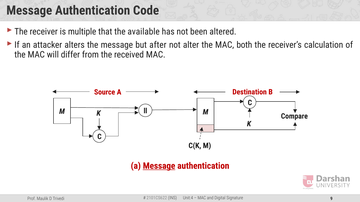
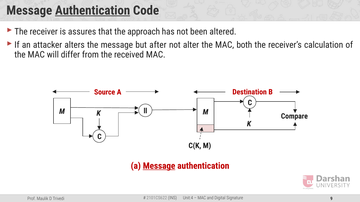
Authentication at (93, 10) underline: none -> present
multiple: multiple -> assures
available: available -> approach
